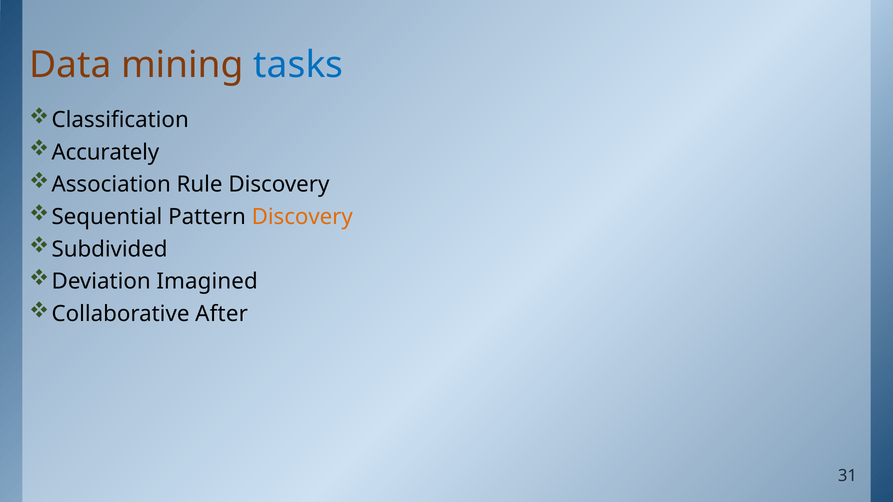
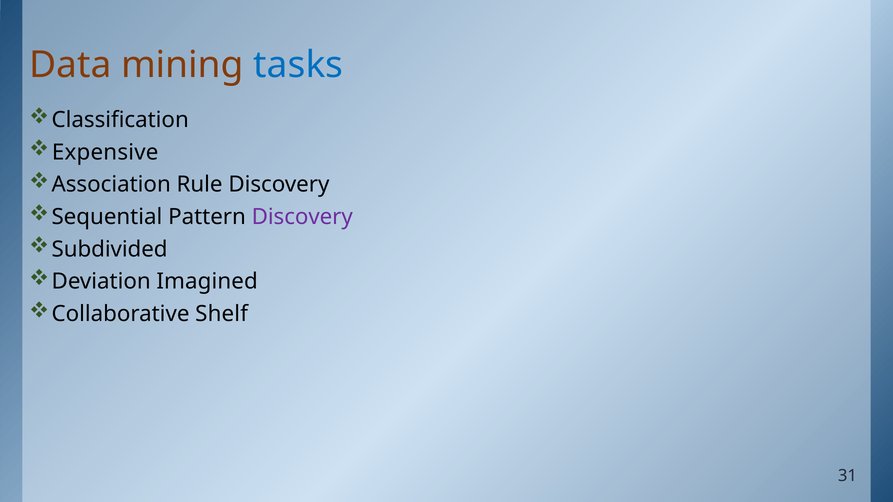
Accurately: Accurately -> Expensive
Discovery at (302, 217) colour: orange -> purple
After: After -> Shelf
